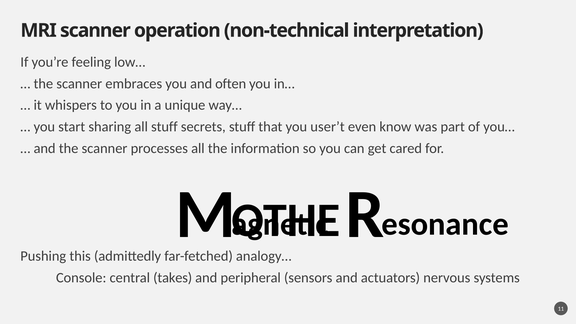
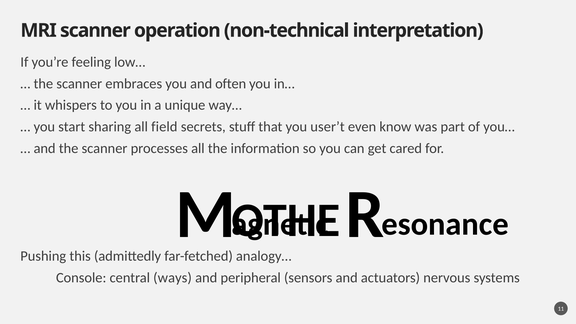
all stuff: stuff -> field
takes: takes -> ways
